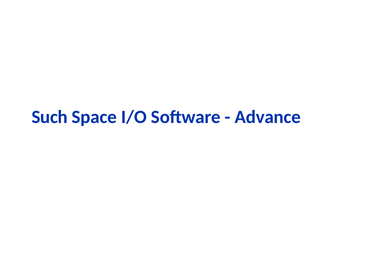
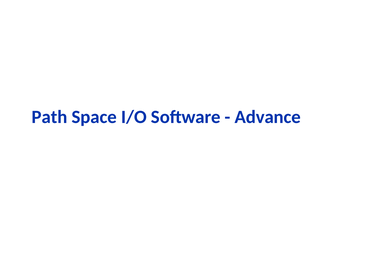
Such: Such -> Path
